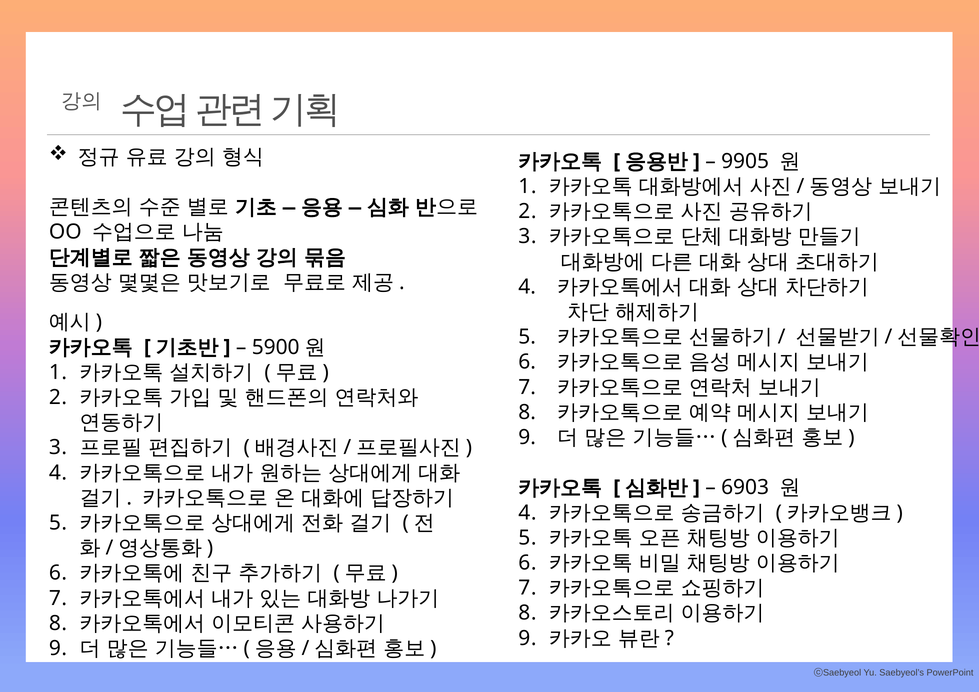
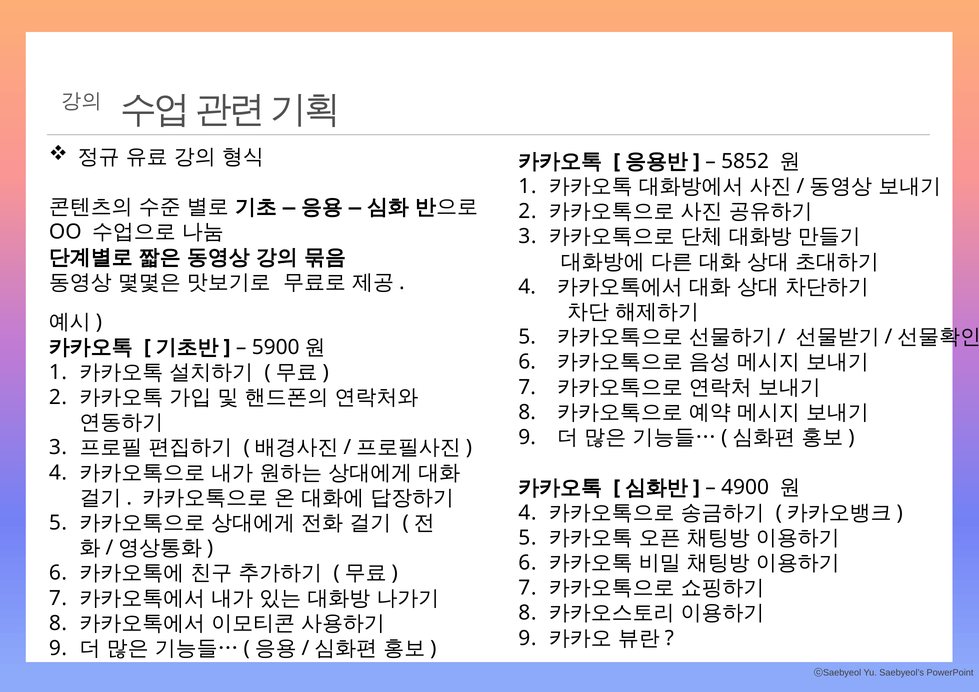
9905: 9905 -> 5852
6903: 6903 -> 4900
